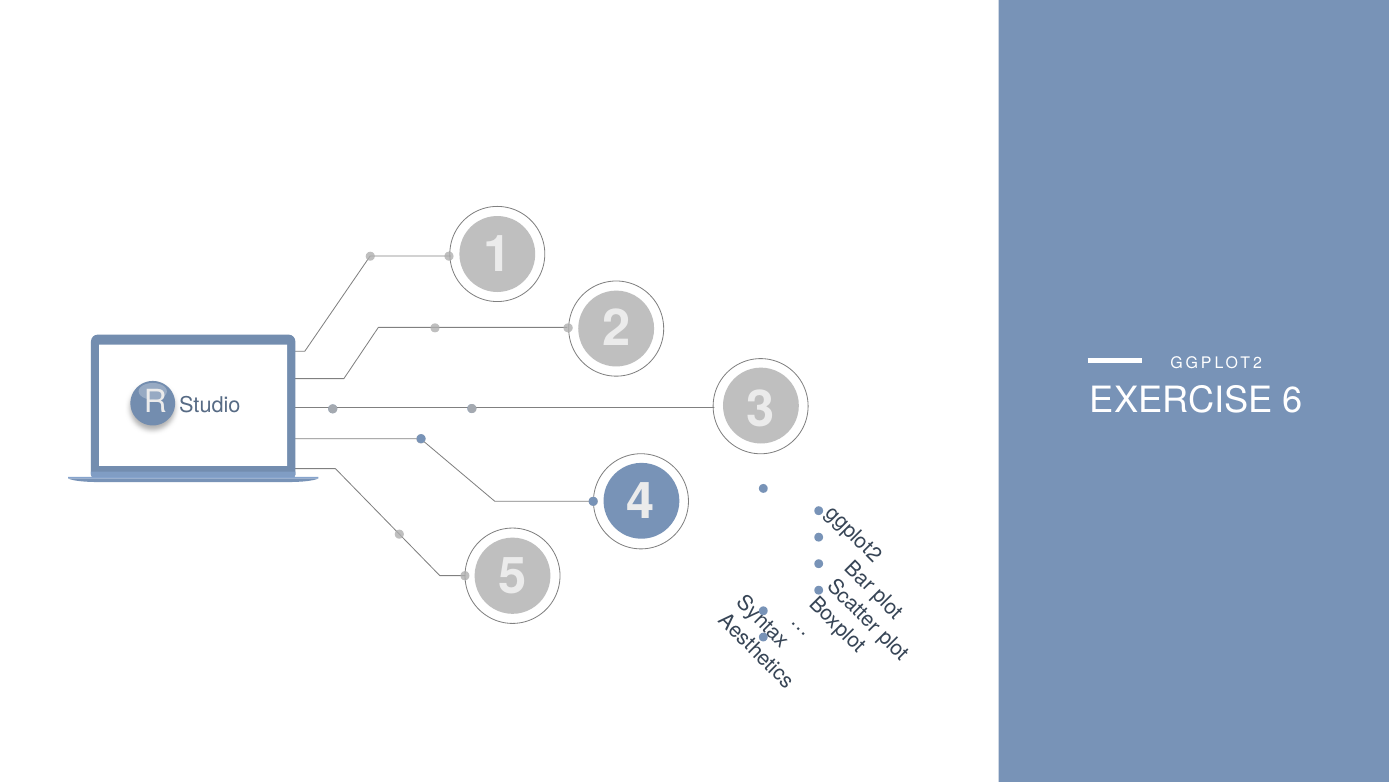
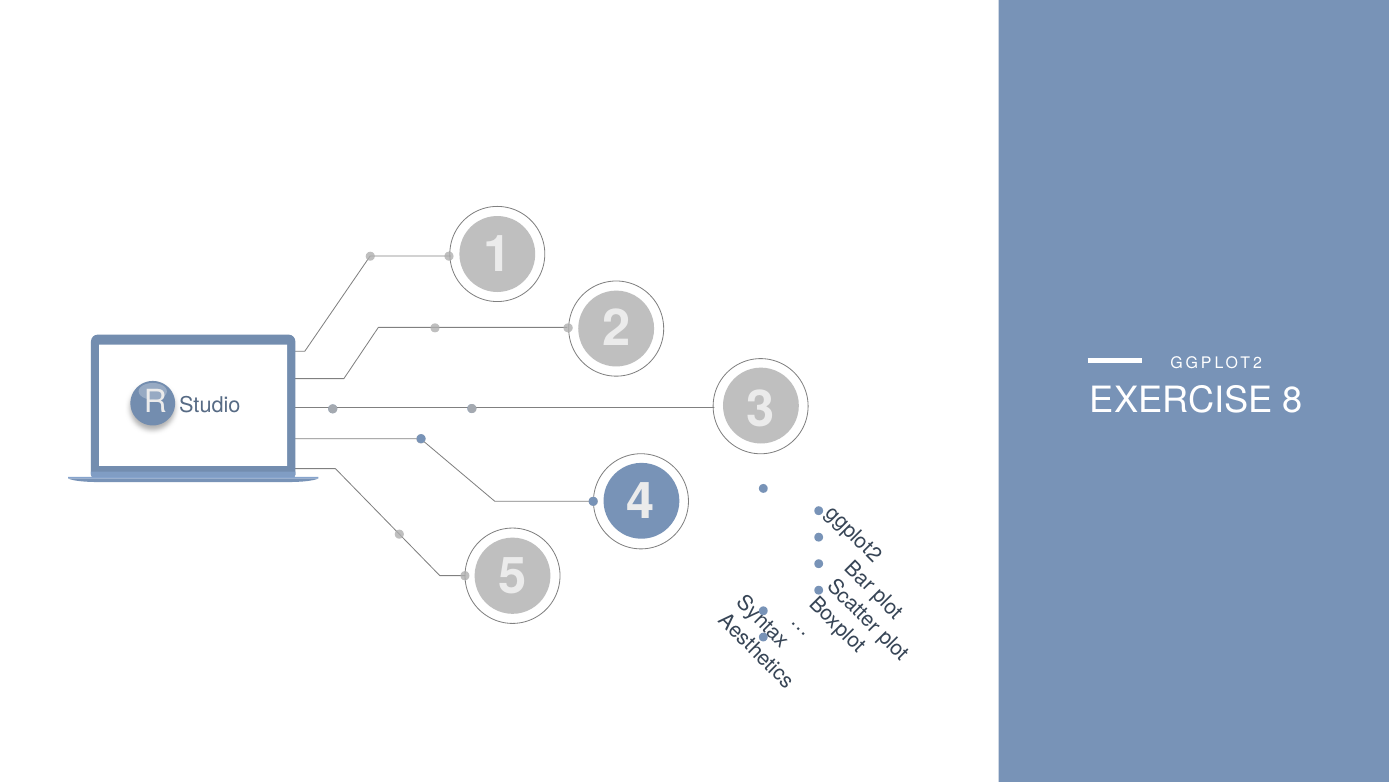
6: 6 -> 8
